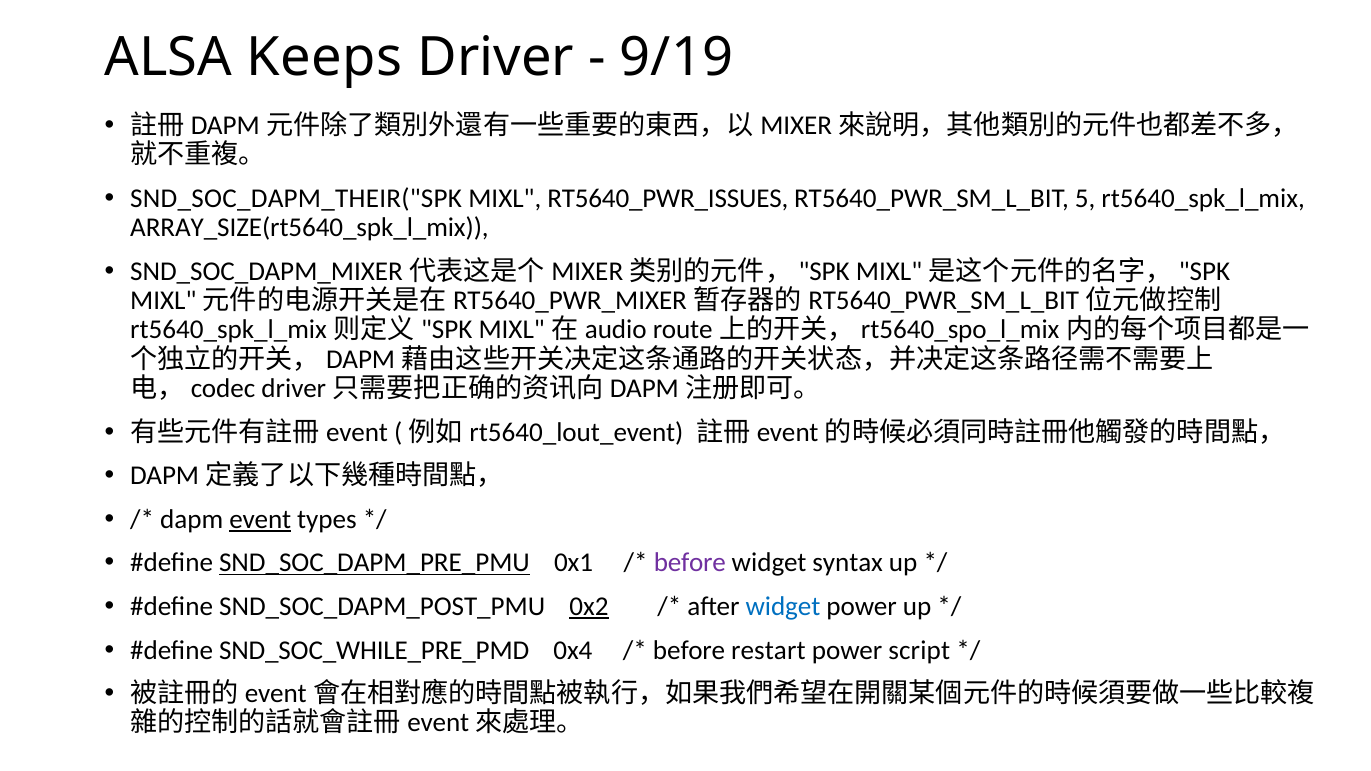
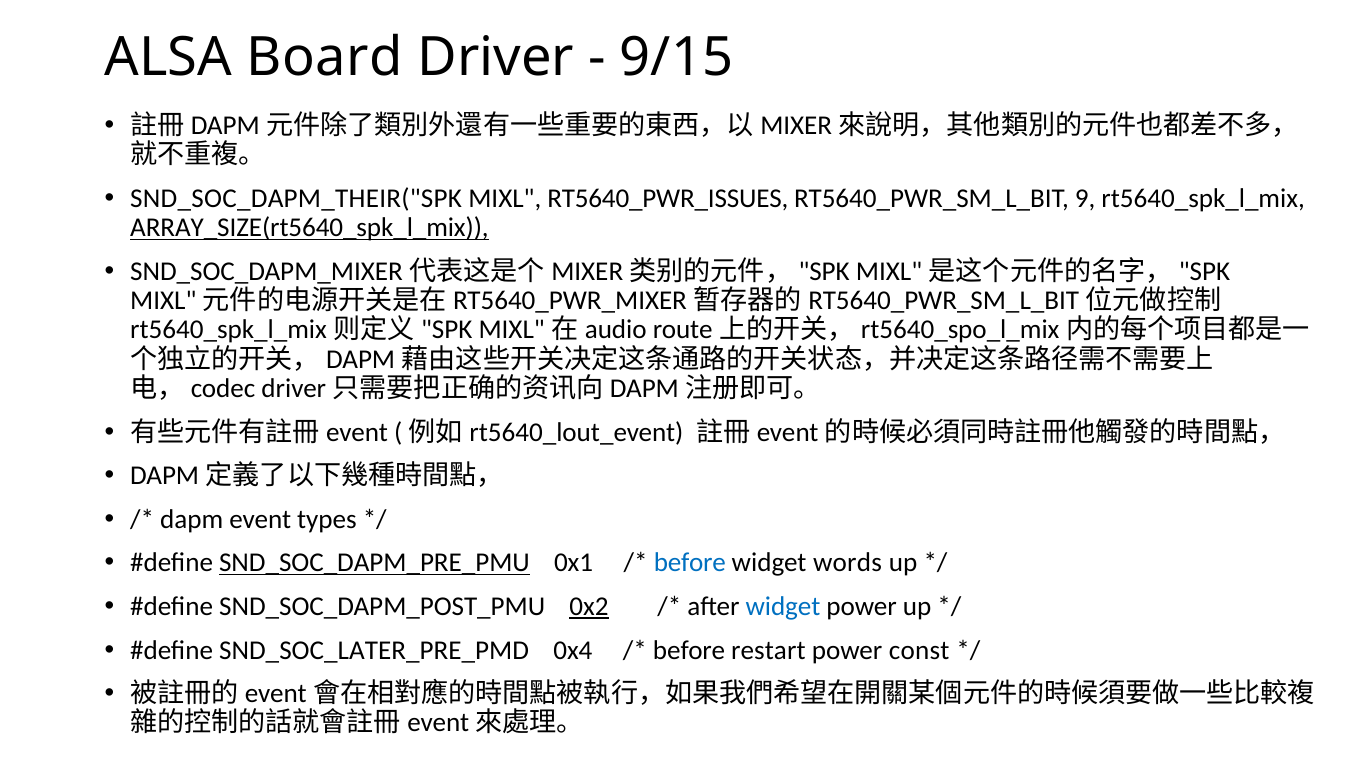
Keeps: Keeps -> Board
9/19: 9/19 -> 9/15
5: 5 -> 9
ARRAY_SIZE(rt5640_spk_l_mix underline: none -> present
event underline: present -> none
before at (690, 563) colour: purple -> blue
syntax: syntax -> words
SND_SOC_WHILE_PRE_PMD: SND_SOC_WHILE_PRE_PMD -> SND_SOC_LATER_PRE_PMD
script: script -> const
